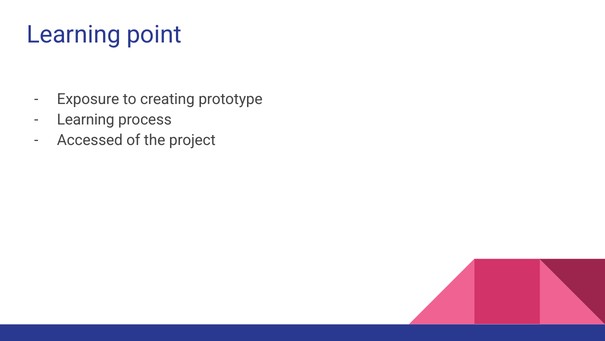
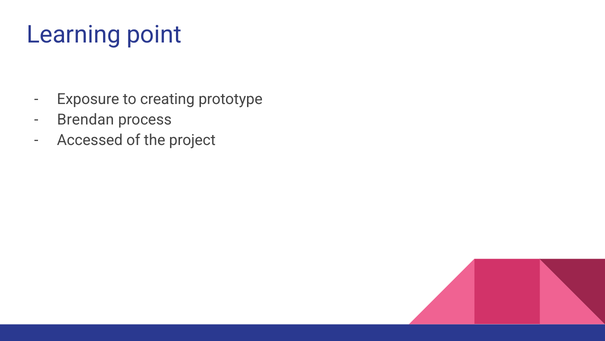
Learning at (86, 119): Learning -> Brendan
